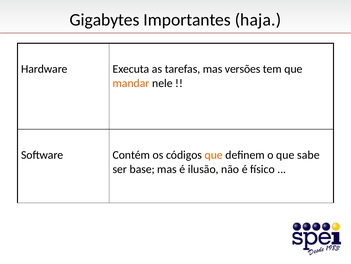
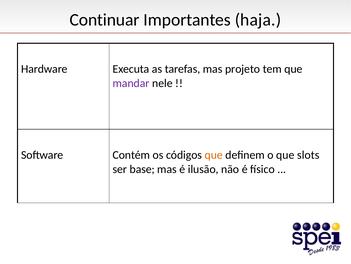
Gigabytes: Gigabytes -> Continuar
versões: versões -> projeto
mandar colour: orange -> purple
sabe: sabe -> slots
